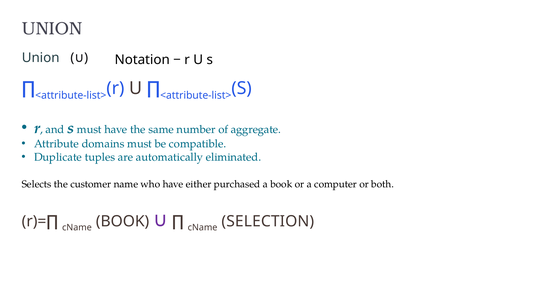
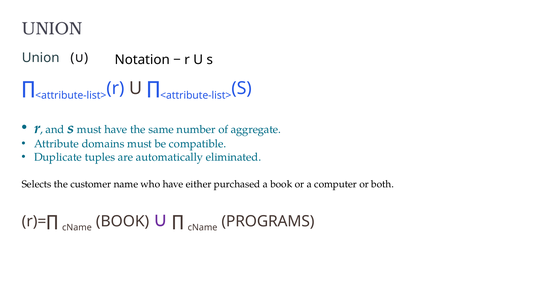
SELECTION: SELECTION -> PROGRAMS
